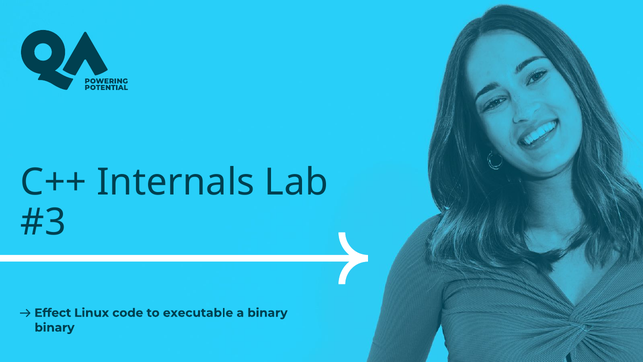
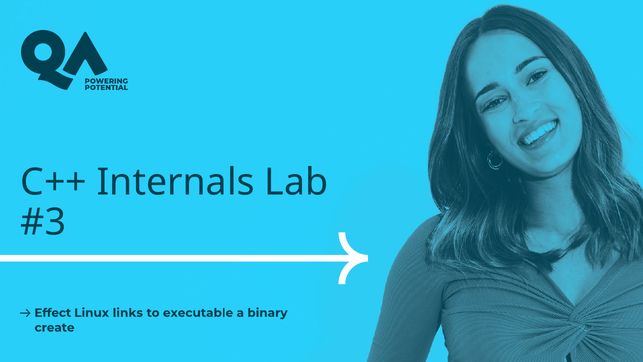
code: code -> links
binary at (55, 327): binary -> create
